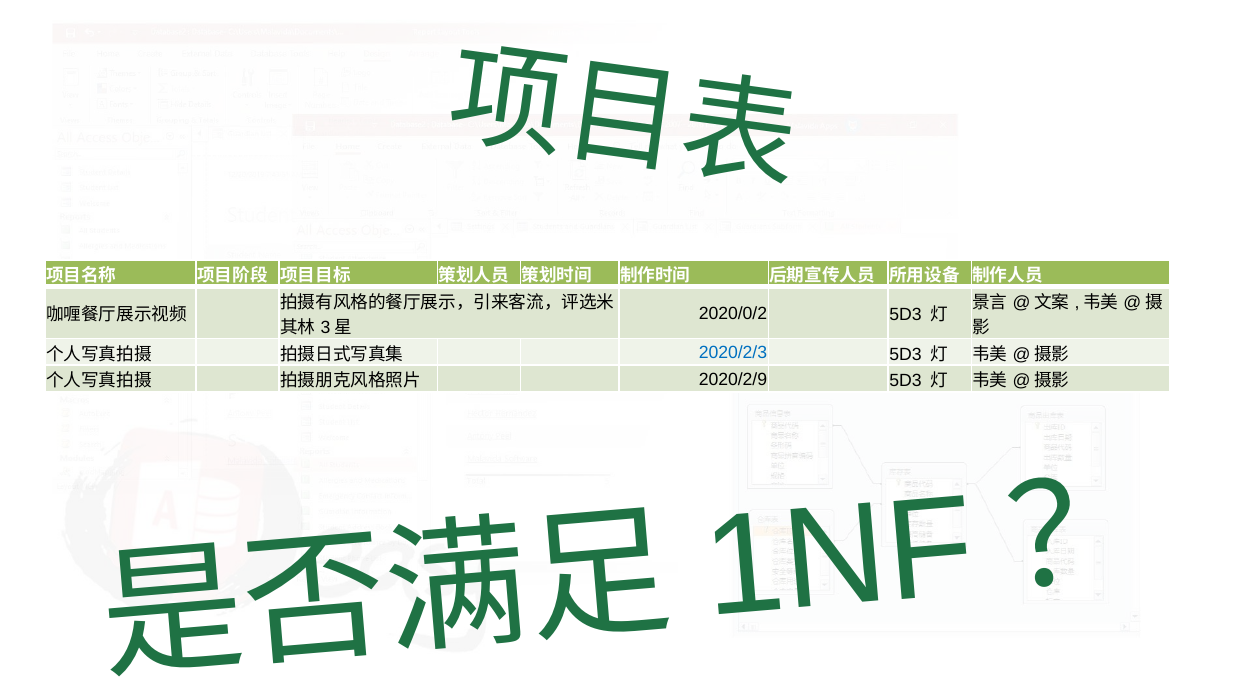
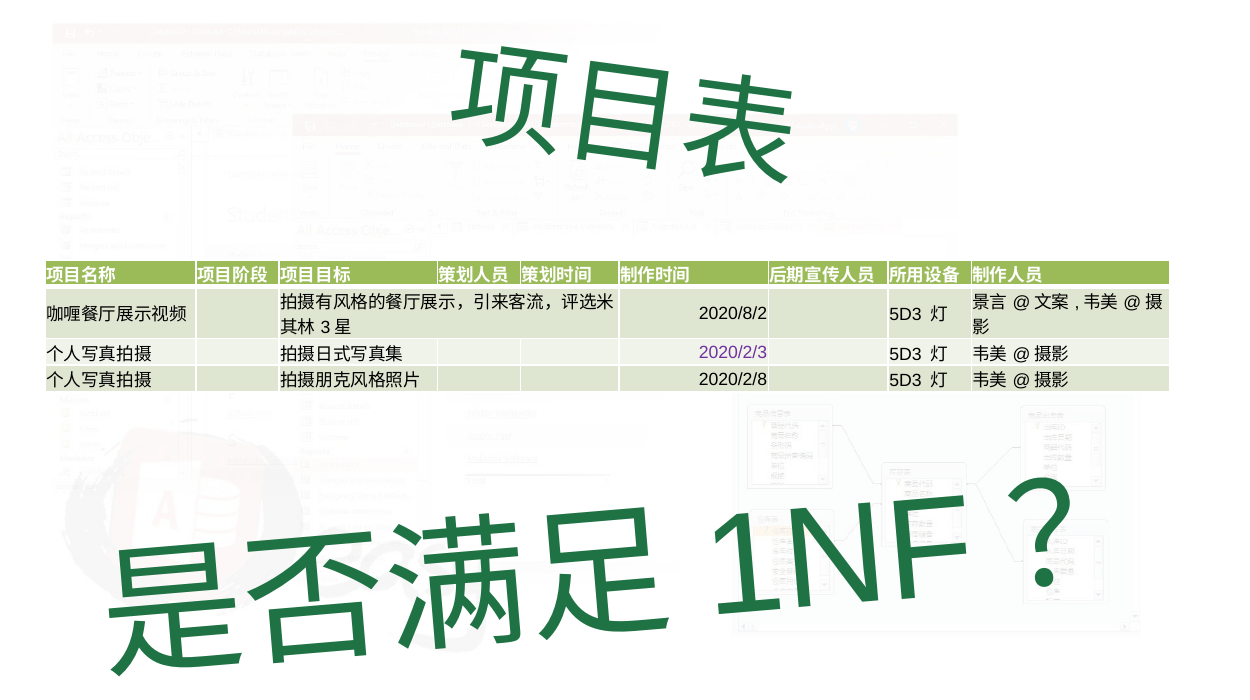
2020/0/2: 2020/0/2 -> 2020/8/2
2020/2/3 colour: blue -> purple
2020/2/9: 2020/2/9 -> 2020/2/8
